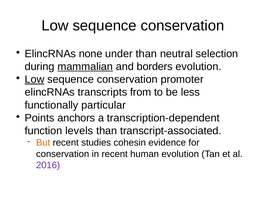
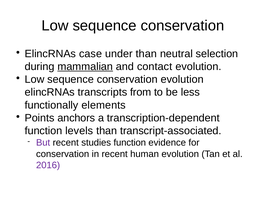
none: none -> case
borders: borders -> contact
Low at (35, 80) underline: present -> none
conservation promoter: promoter -> evolution
particular: particular -> elements
But colour: orange -> purple
studies cohesin: cohesin -> function
